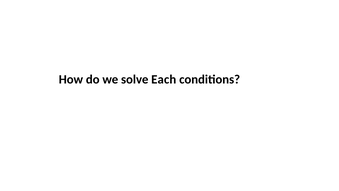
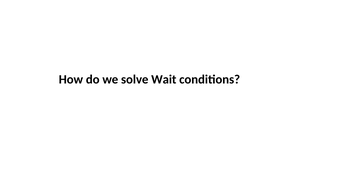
Each: Each -> Wait
